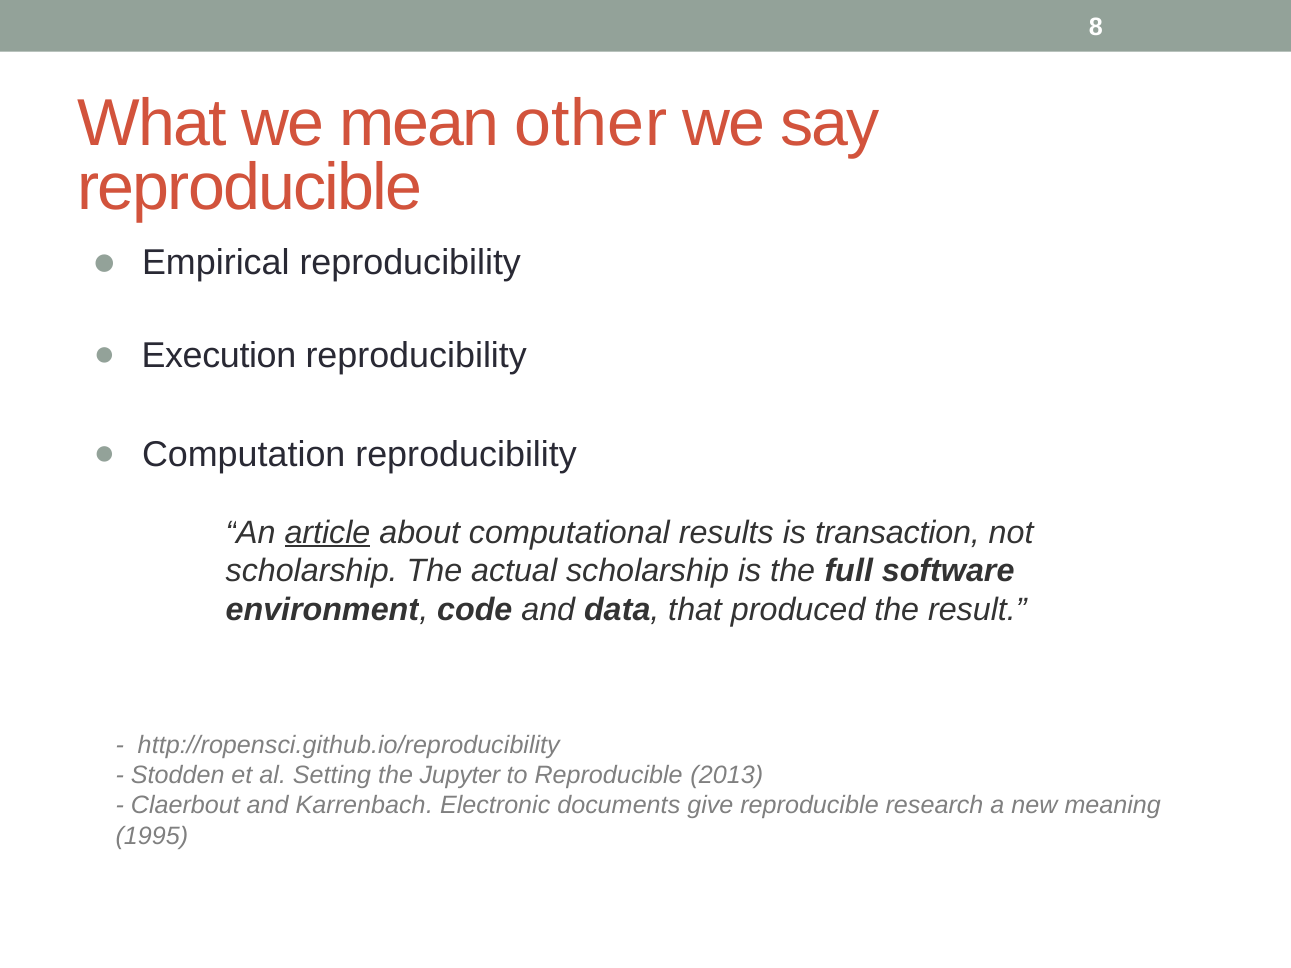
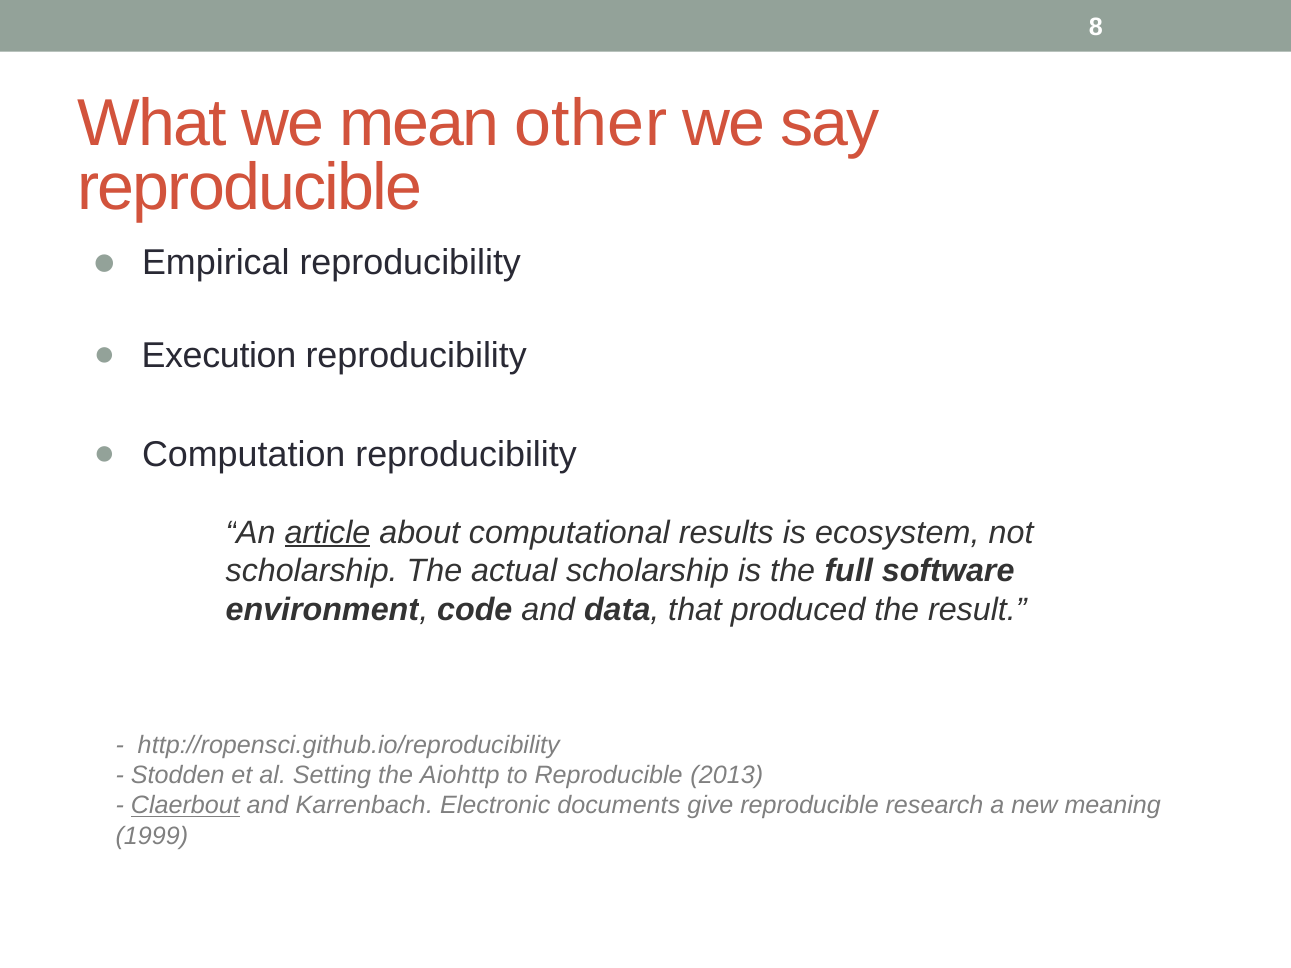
transaction: transaction -> ecosystem
Jupyter: Jupyter -> Aiohttp
Claerbout underline: none -> present
1995: 1995 -> 1999
